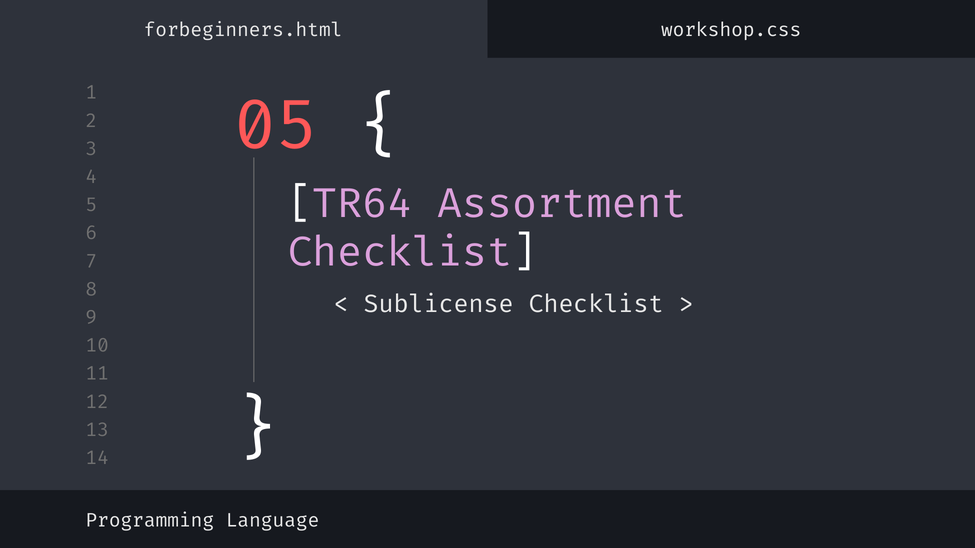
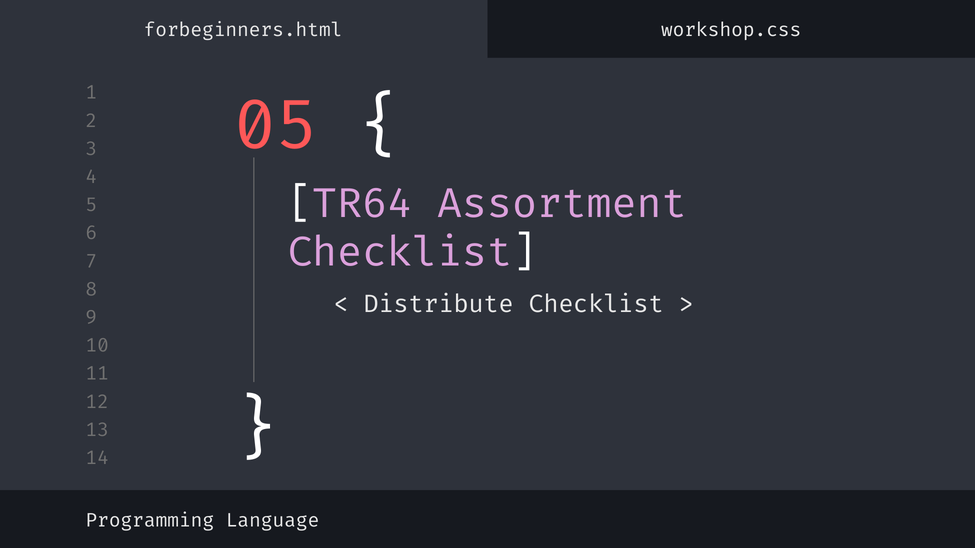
Sublicense: Sublicense -> Distribute
